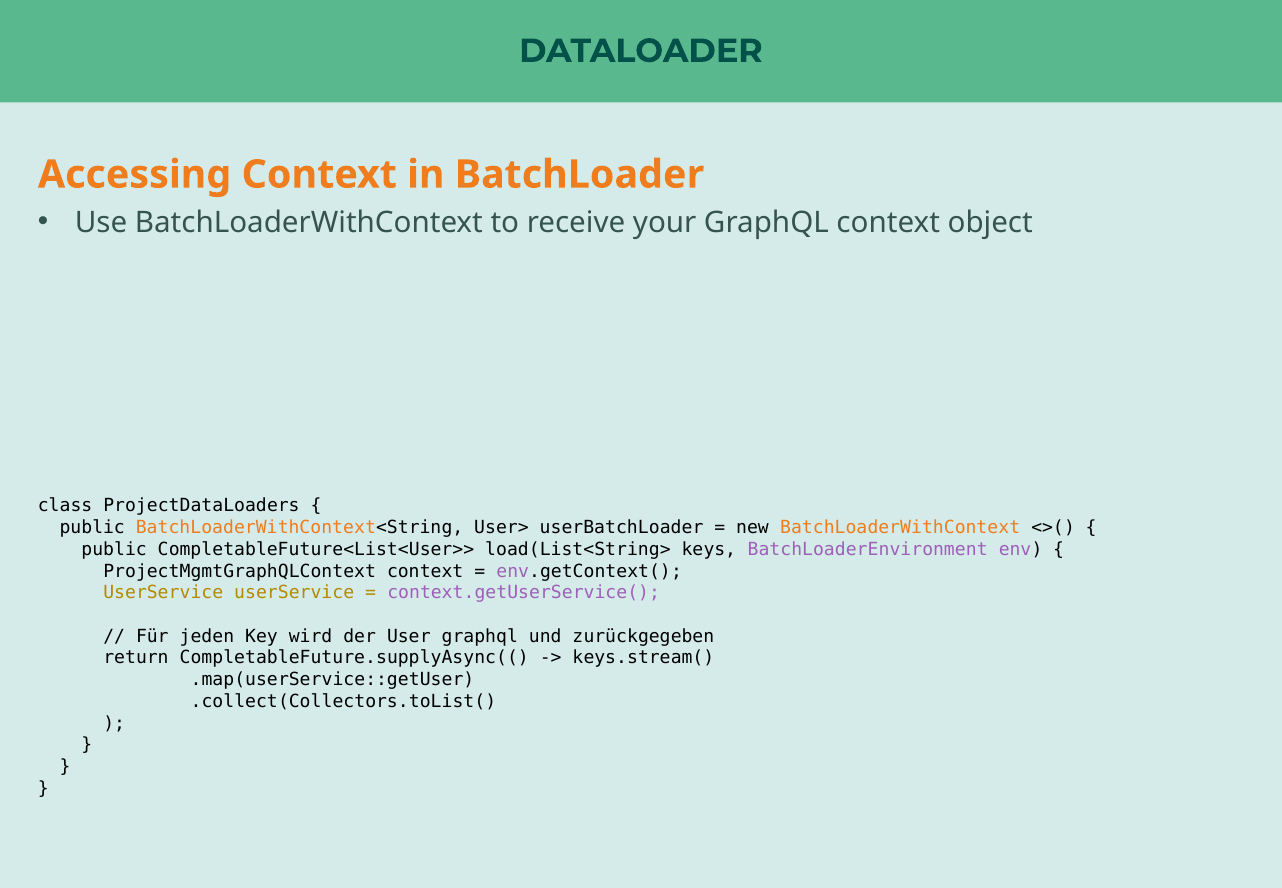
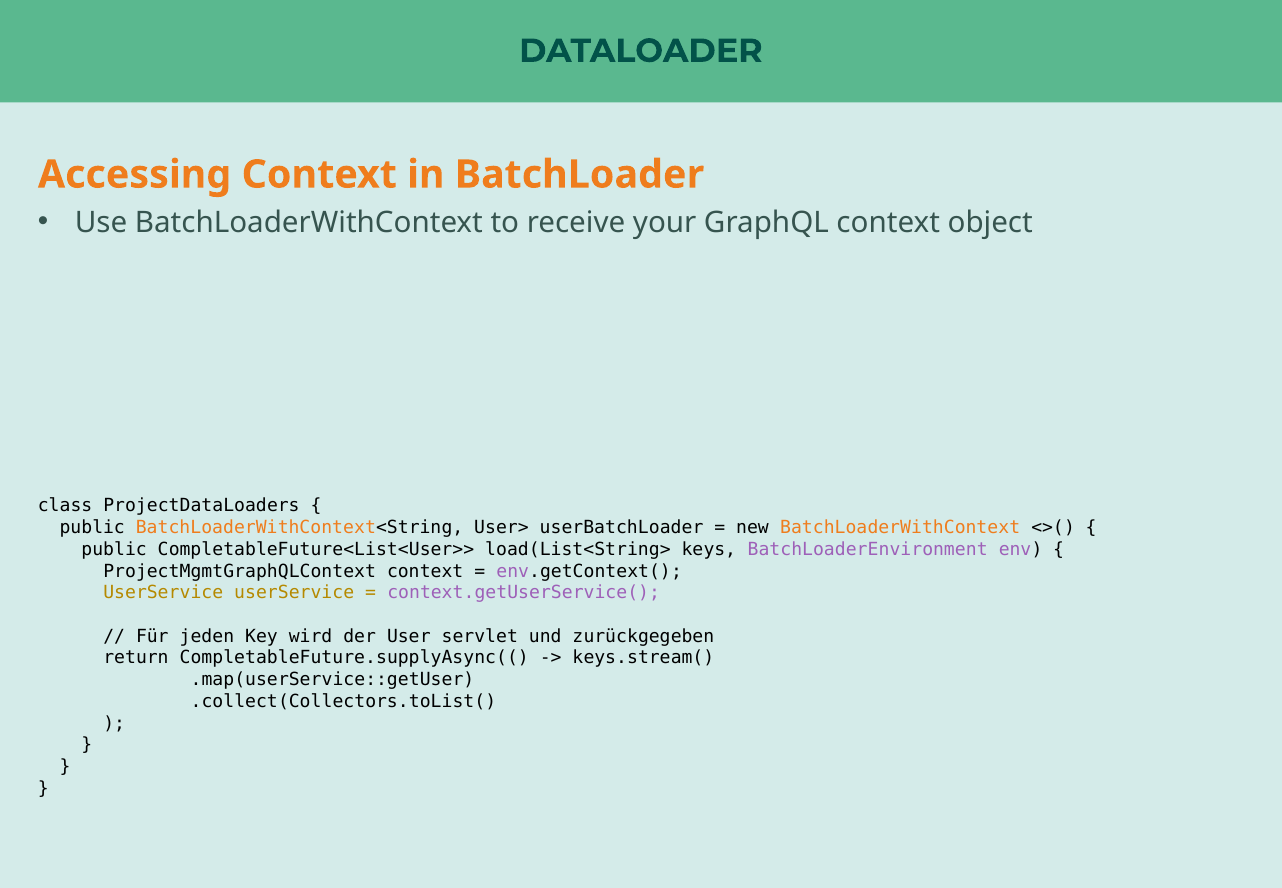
User graphql: graphql -> servlet
